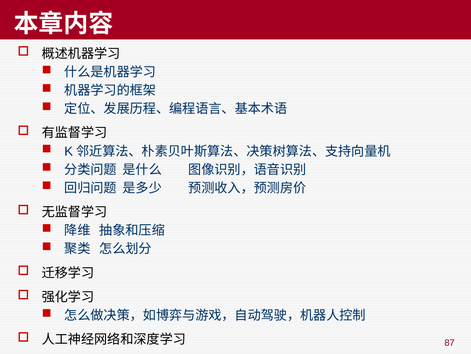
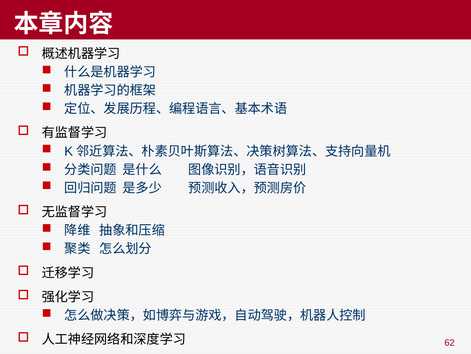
87: 87 -> 62
